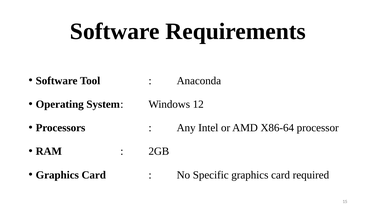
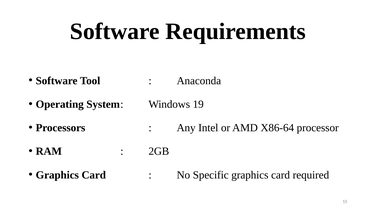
12: 12 -> 19
